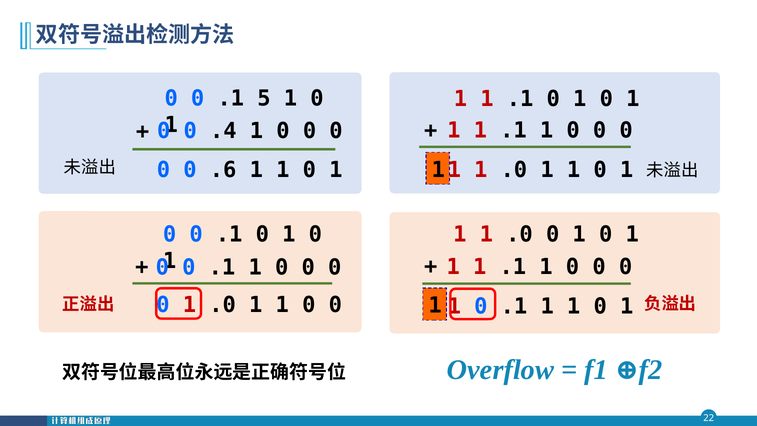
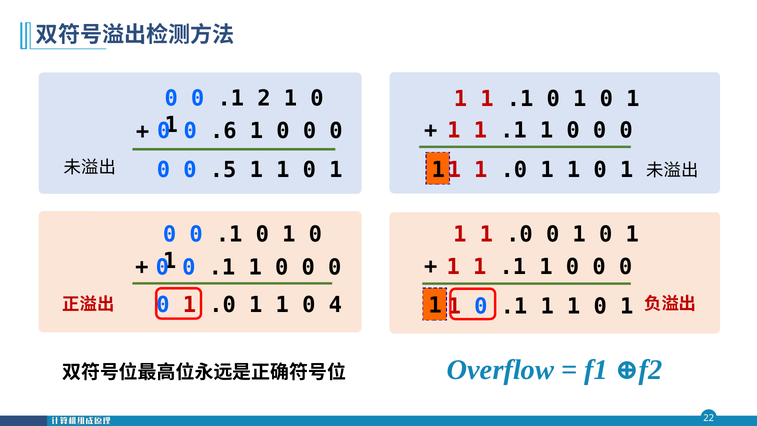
5: 5 -> 2
.4: .4 -> .6
.6: .6 -> .5
1 1 0 0: 0 -> 4
